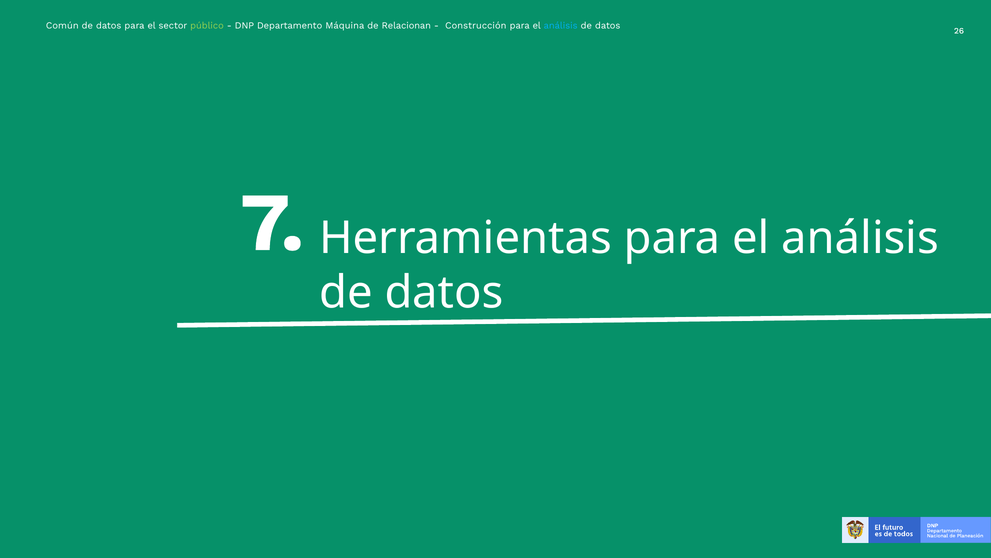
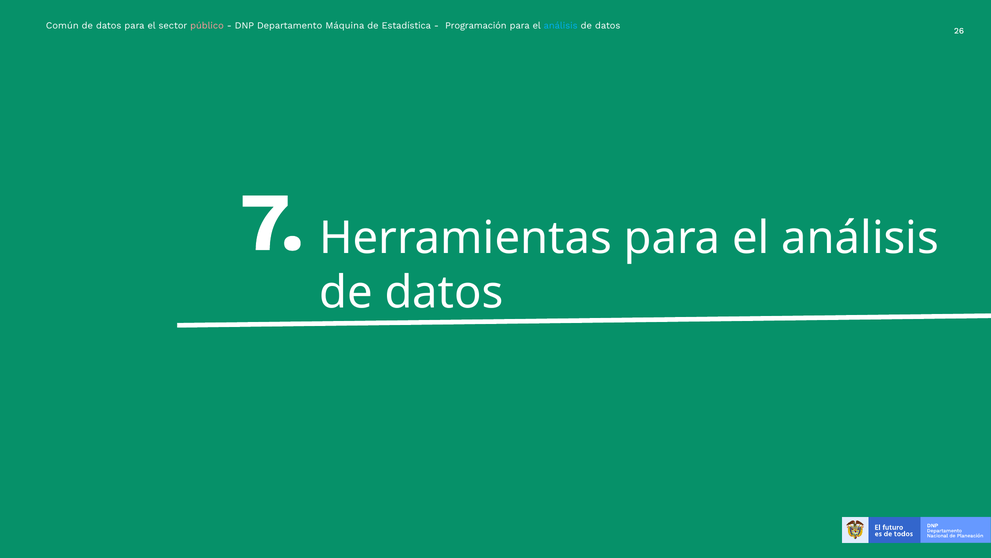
público colour: light green -> pink
Relacionan: Relacionan -> Estadística
Construcción: Construcción -> Programación
